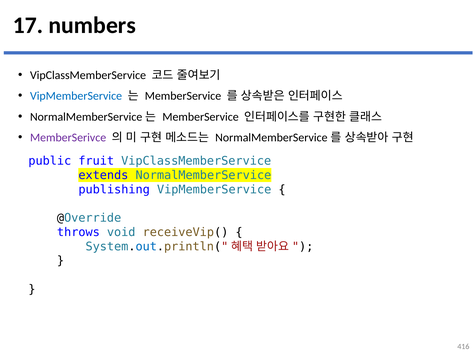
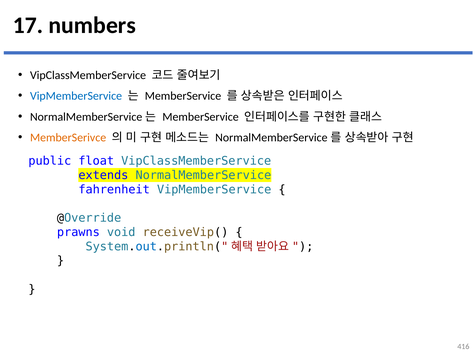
MemberSerivce colour: purple -> orange
fruit: fruit -> float
publishing: publishing -> fahrenheit
throws: throws -> prawns
